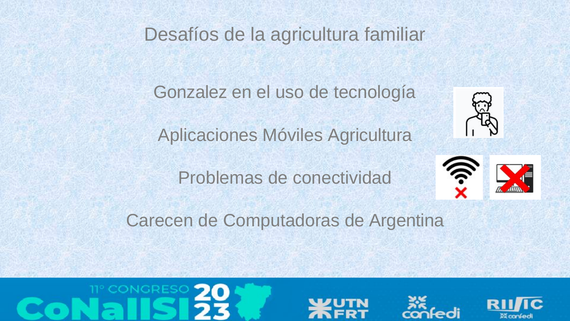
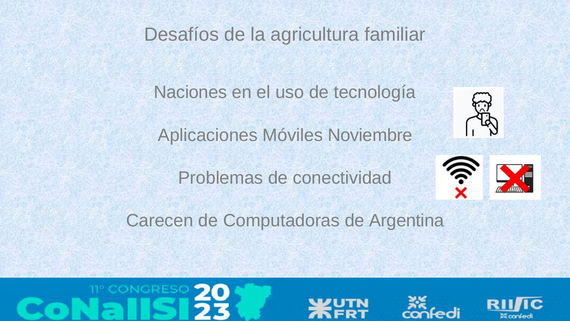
Gonzalez: Gonzalez -> Naciones
Móviles Agricultura: Agricultura -> Noviembre
